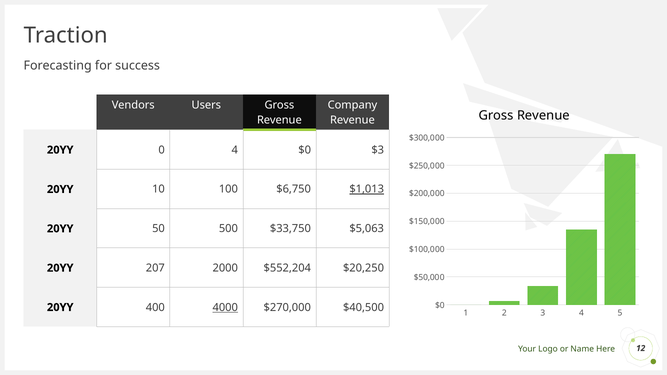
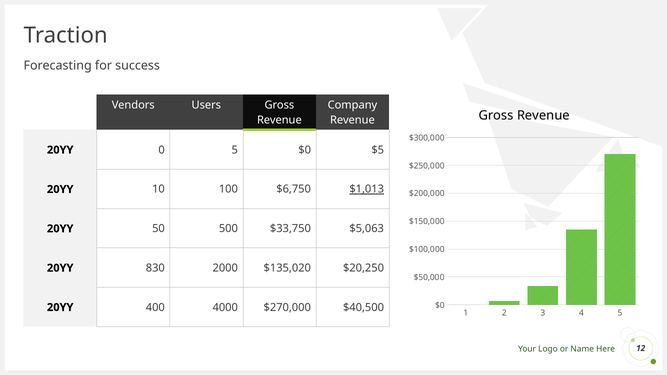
0 4: 4 -> 5
$3: $3 -> $5
207: 207 -> 830
$552,204: $552,204 -> $135,020
4000 underline: present -> none
